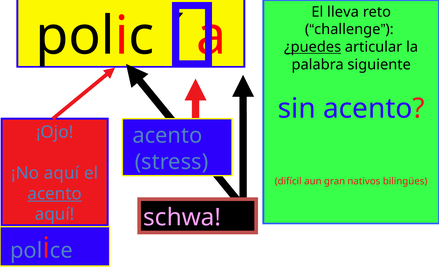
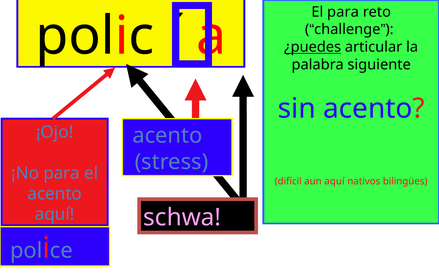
El lleva: lleva -> para
¡No aquí: aquí -> para
aun gran: gran -> aquí
acento at (55, 194) underline: present -> none
